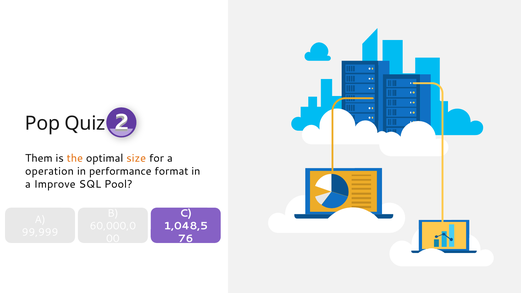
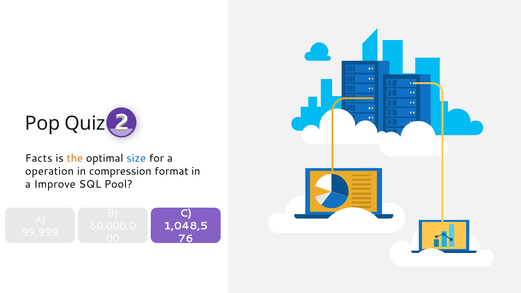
Them: Them -> Facts
size colour: orange -> blue
performance: performance -> compression
